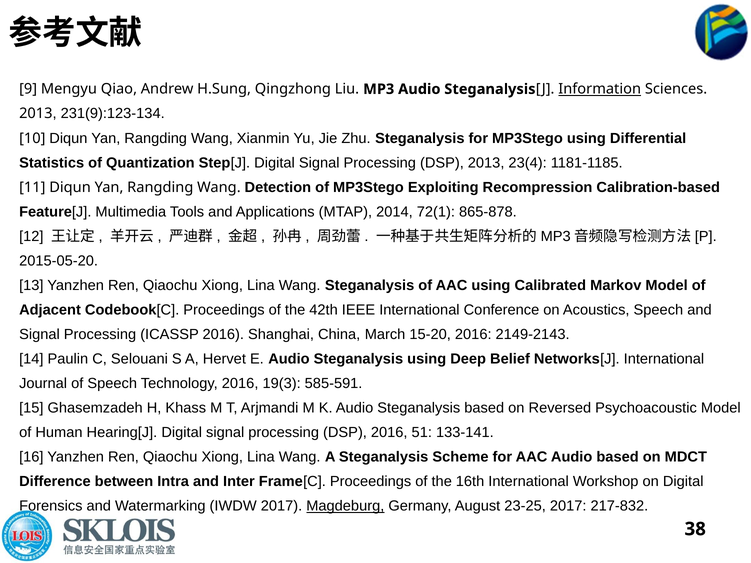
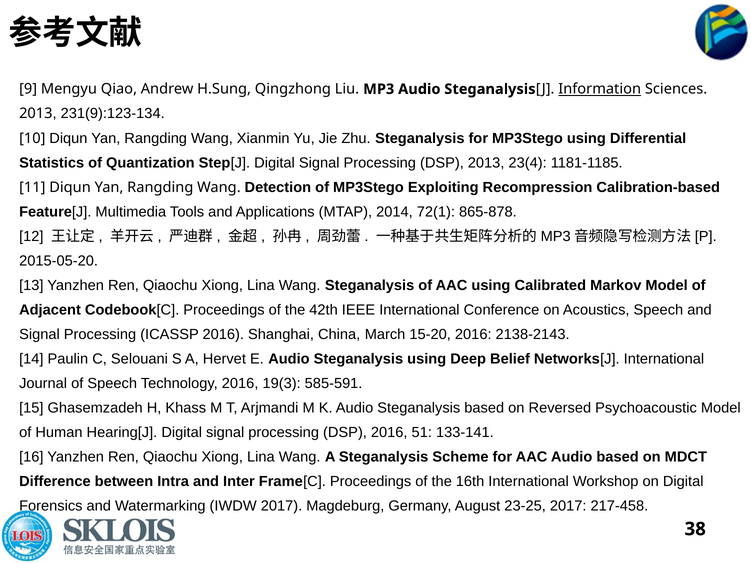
2149-2143: 2149-2143 -> 2138-2143
Magdeburg underline: present -> none
217-832: 217-832 -> 217-458
